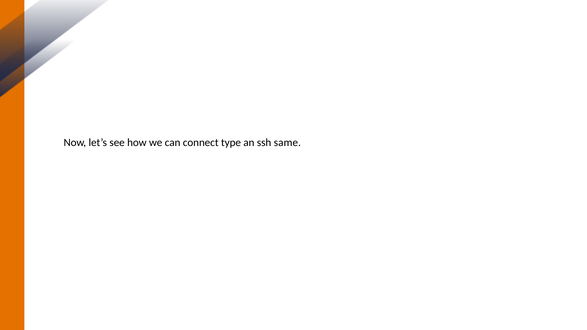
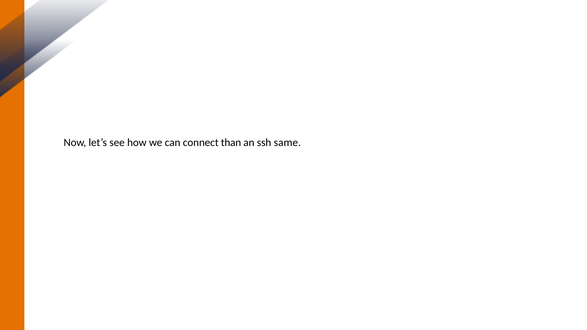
type: type -> than
